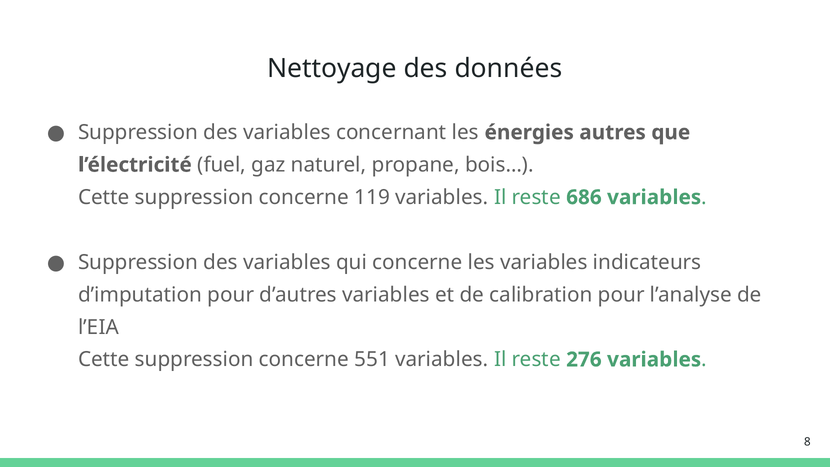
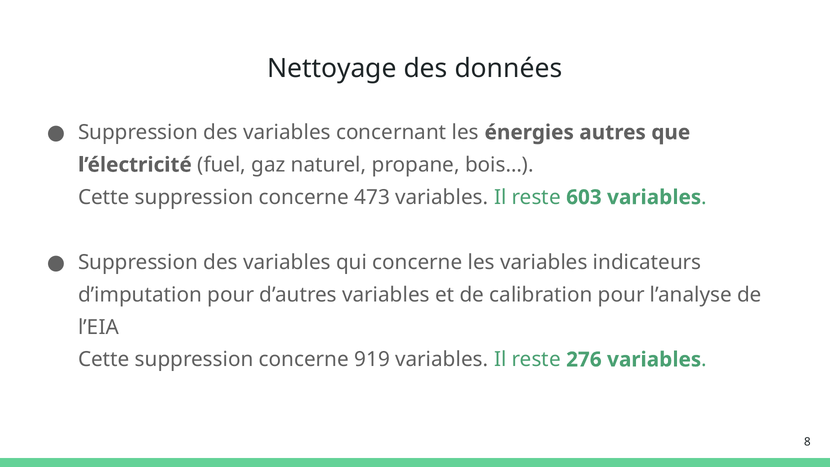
119: 119 -> 473
686: 686 -> 603
551: 551 -> 919
